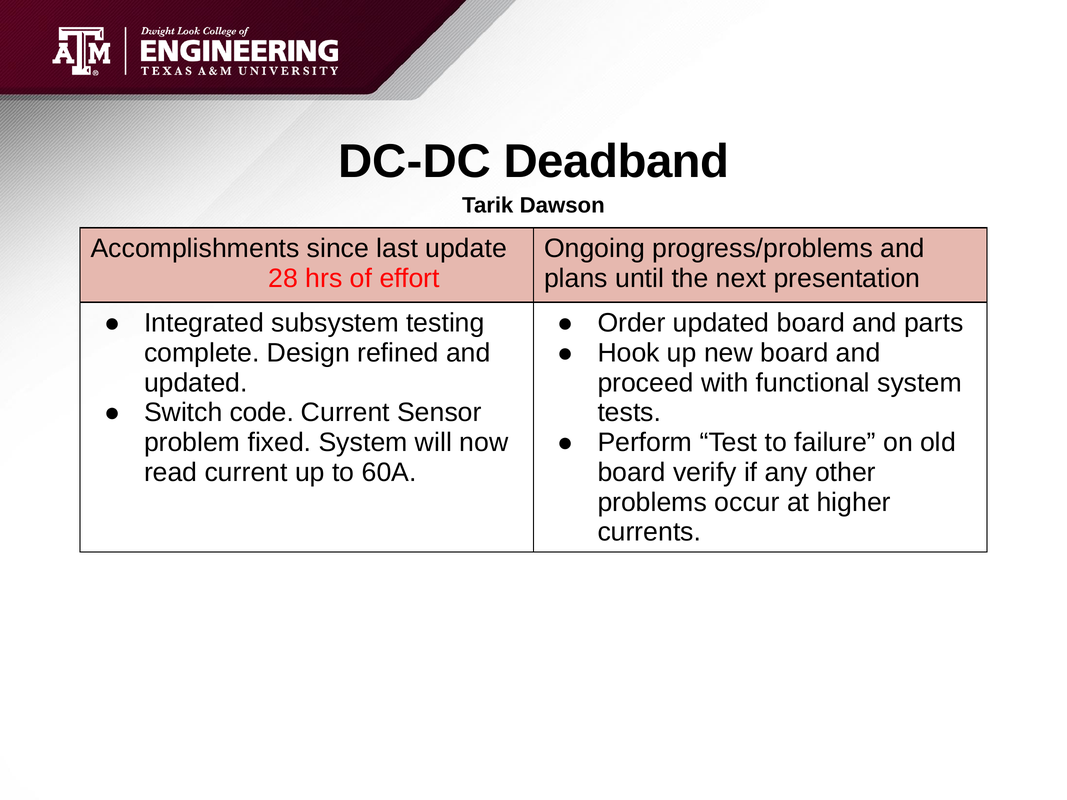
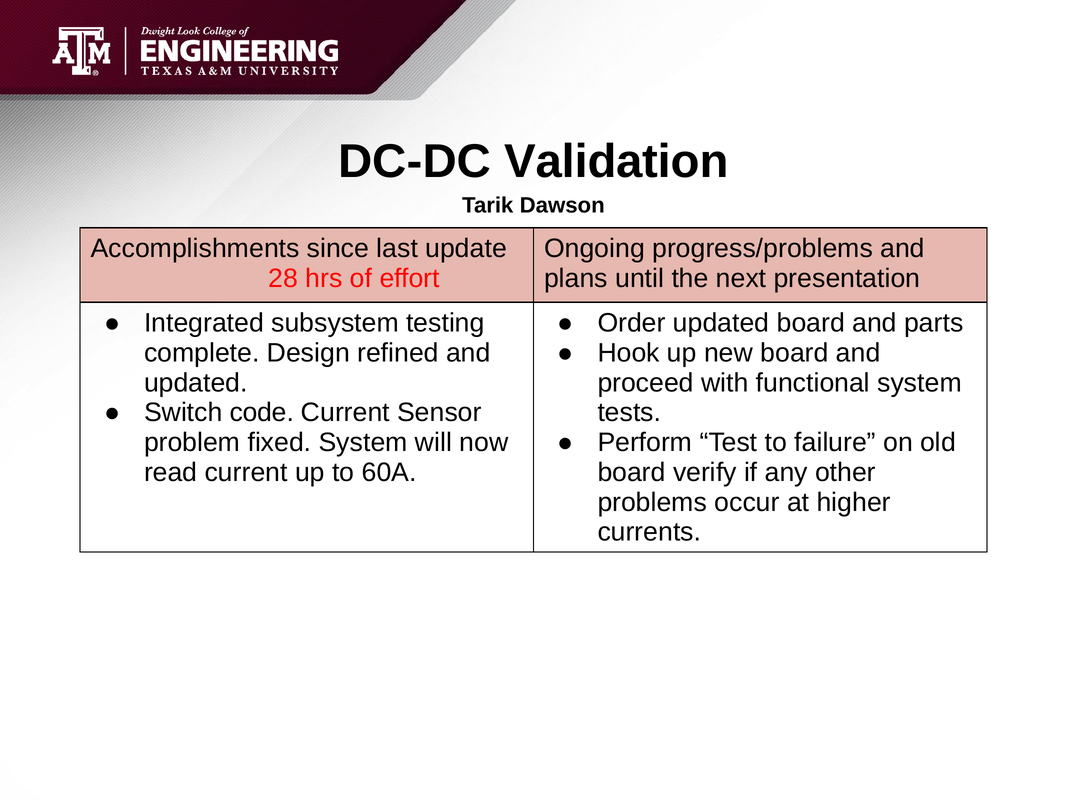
Deadband: Deadband -> Validation
